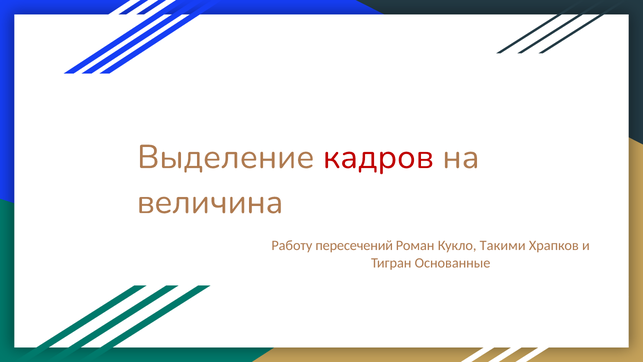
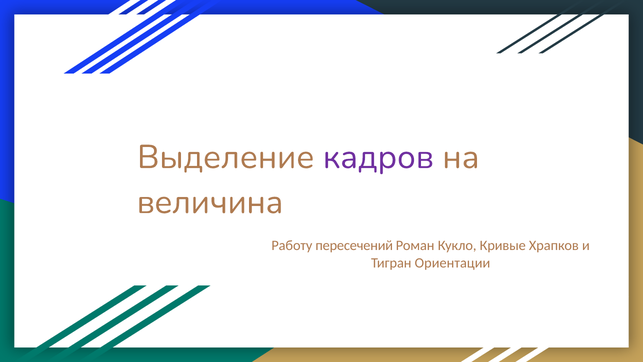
кадров colour: red -> purple
Такими: Такими -> Кривые
Основанные: Основанные -> Ориентации
